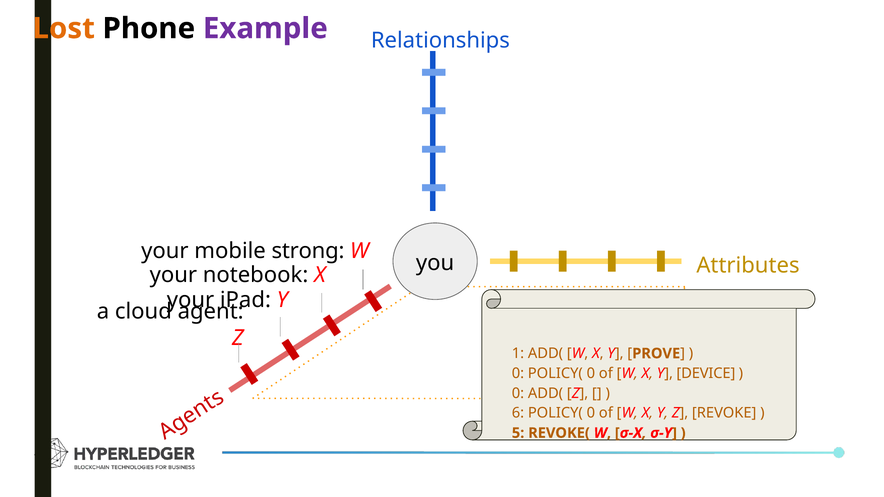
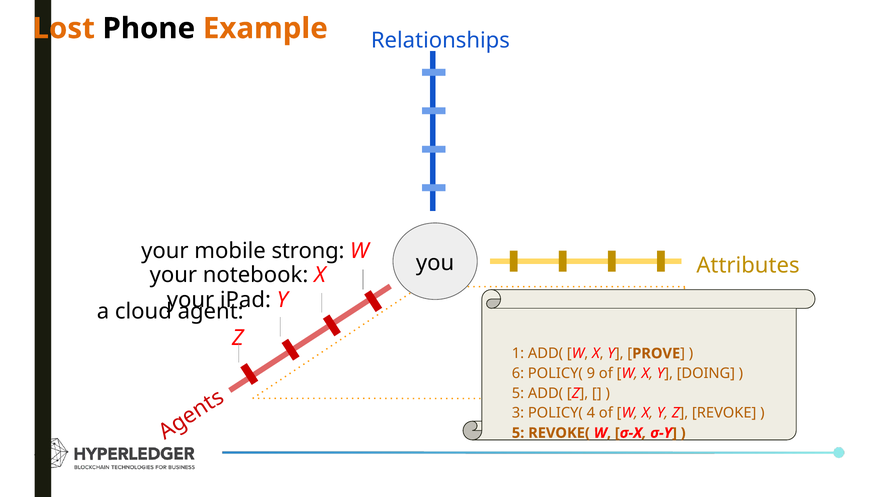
Example colour: purple -> orange
0 at (518, 374): 0 -> 6
0 at (591, 374): 0 -> 9
DEVICE: DEVICE -> DOING
0 at (518, 393): 0 -> 5
6: 6 -> 3
0 at (591, 413): 0 -> 4
